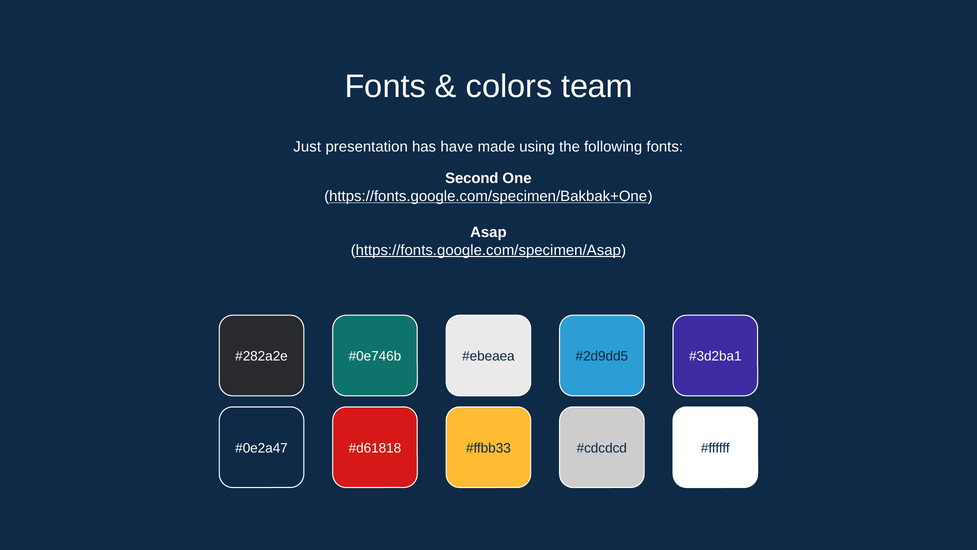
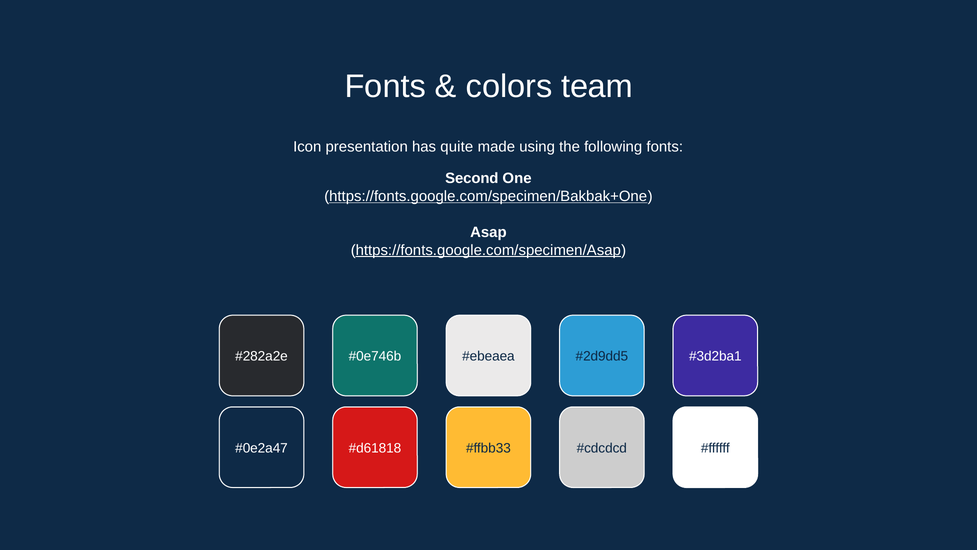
Just: Just -> Icon
have: have -> quite
